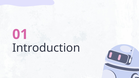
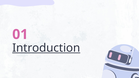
Introduction underline: none -> present
